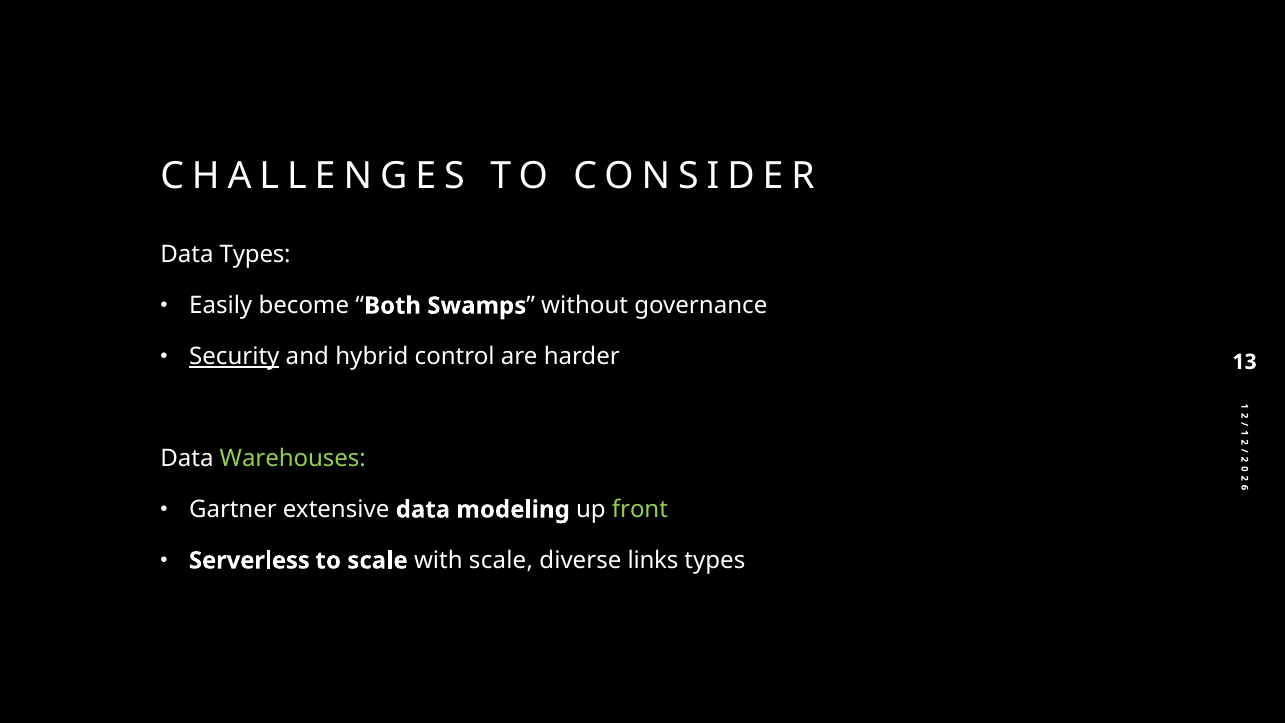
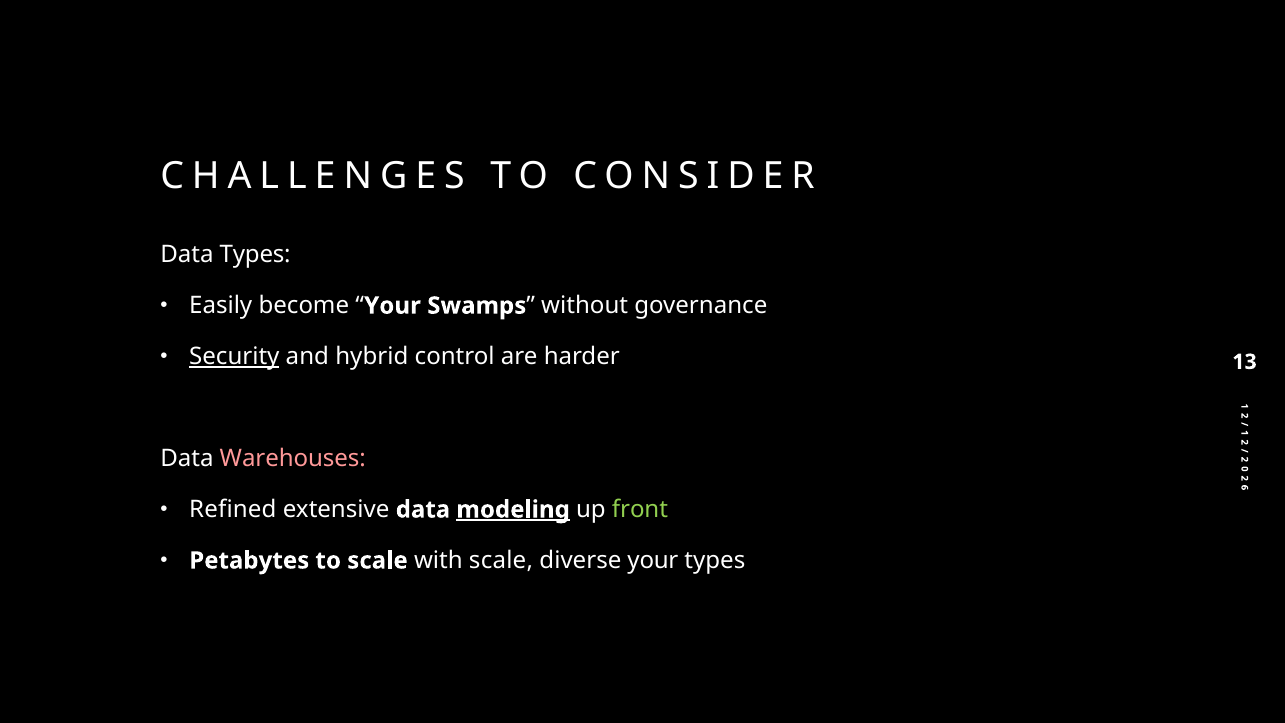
Both at (393, 306): Both -> Your
Warehouses colour: light green -> pink
Gartner: Gartner -> Refined
modeling underline: none -> present
Serverless: Serverless -> Petabytes
diverse links: links -> your
